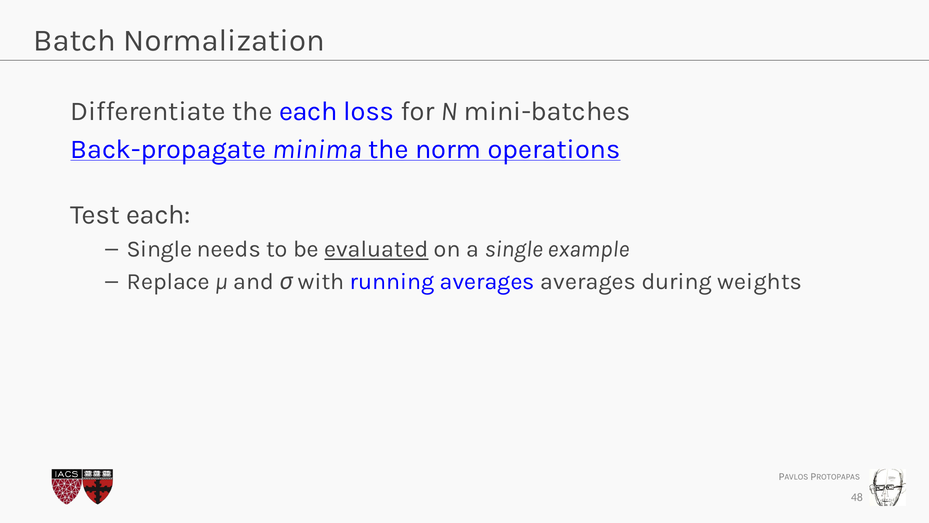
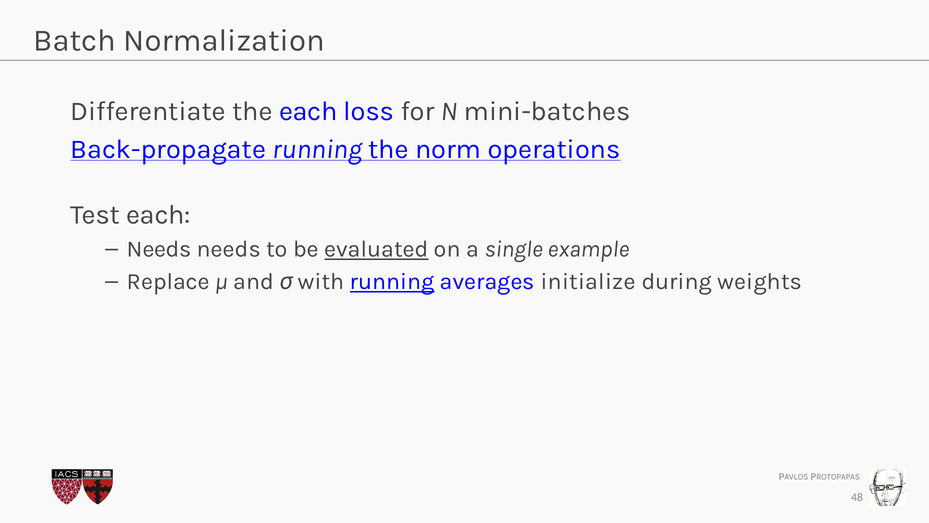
Back-propagate minima: minima -> running
Single at (159, 249): Single -> Needs
running at (392, 281) underline: none -> present
averages averages: averages -> initialize
